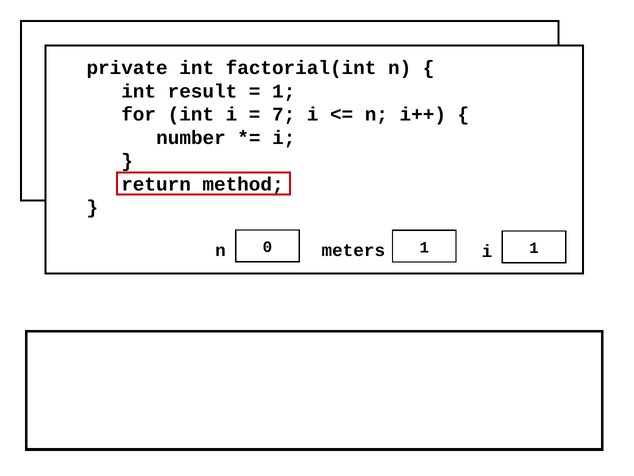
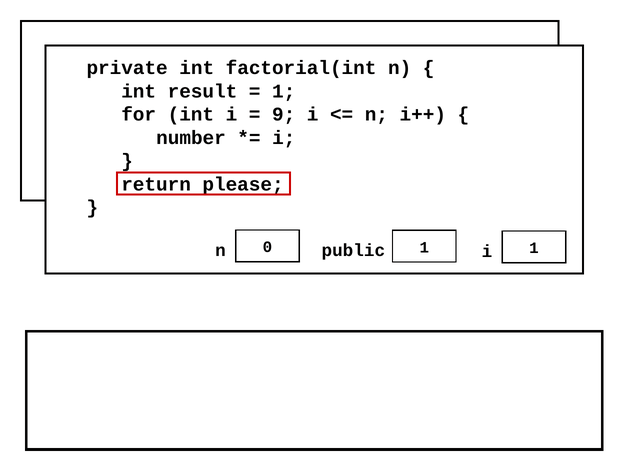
7: 7 -> 9
method: method -> please
meters at (353, 250): meters -> public
